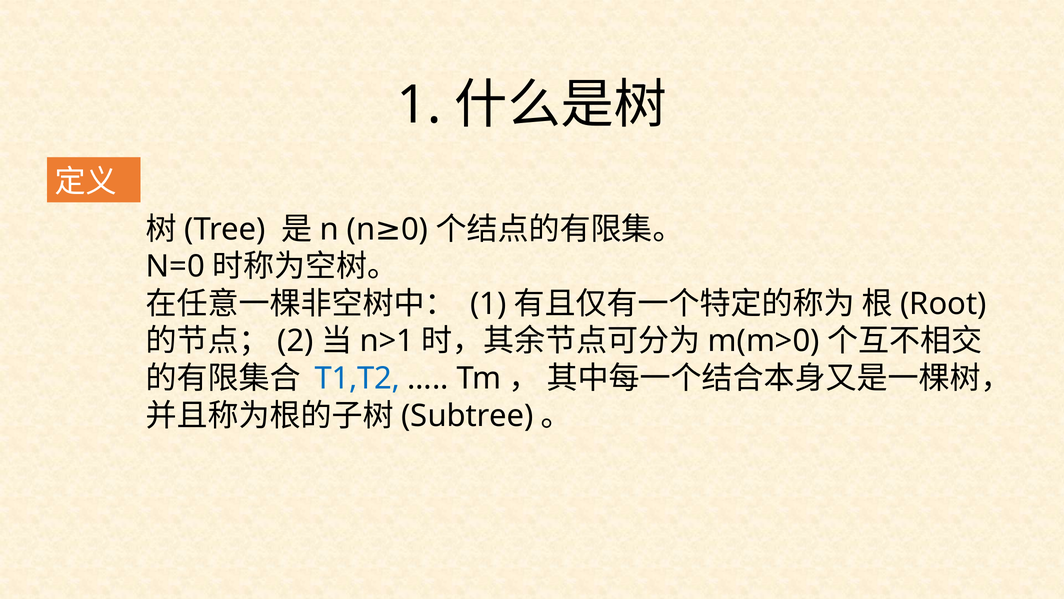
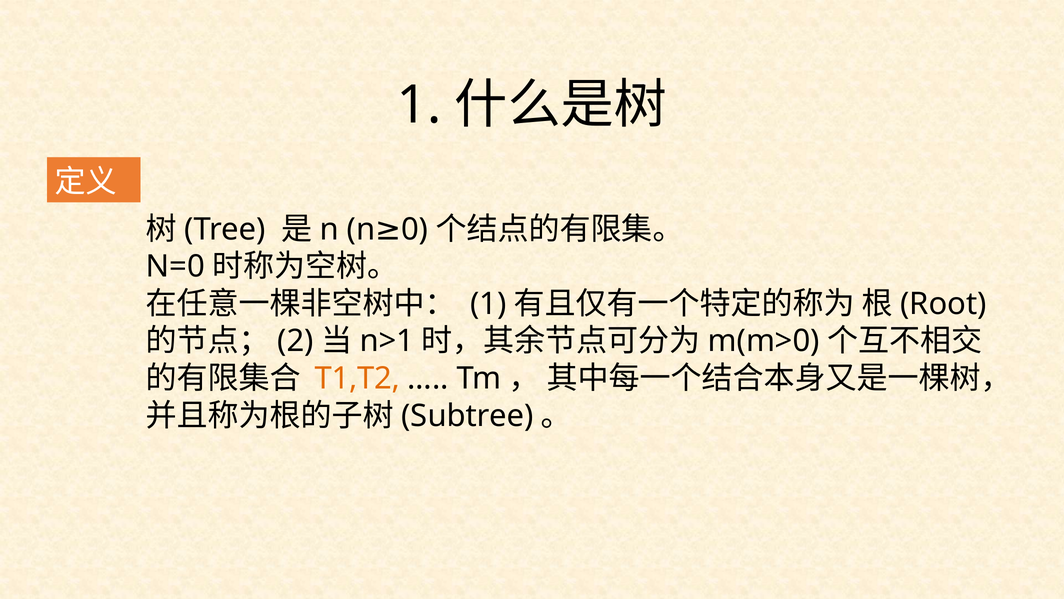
T1,T2 colour: blue -> orange
